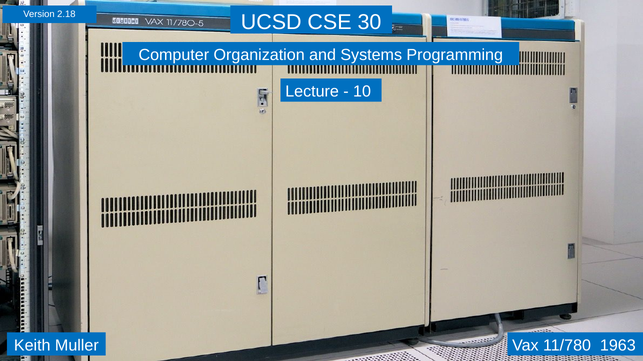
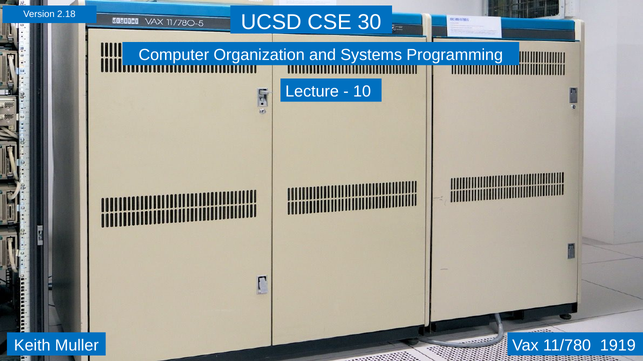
1963: 1963 -> 1919
